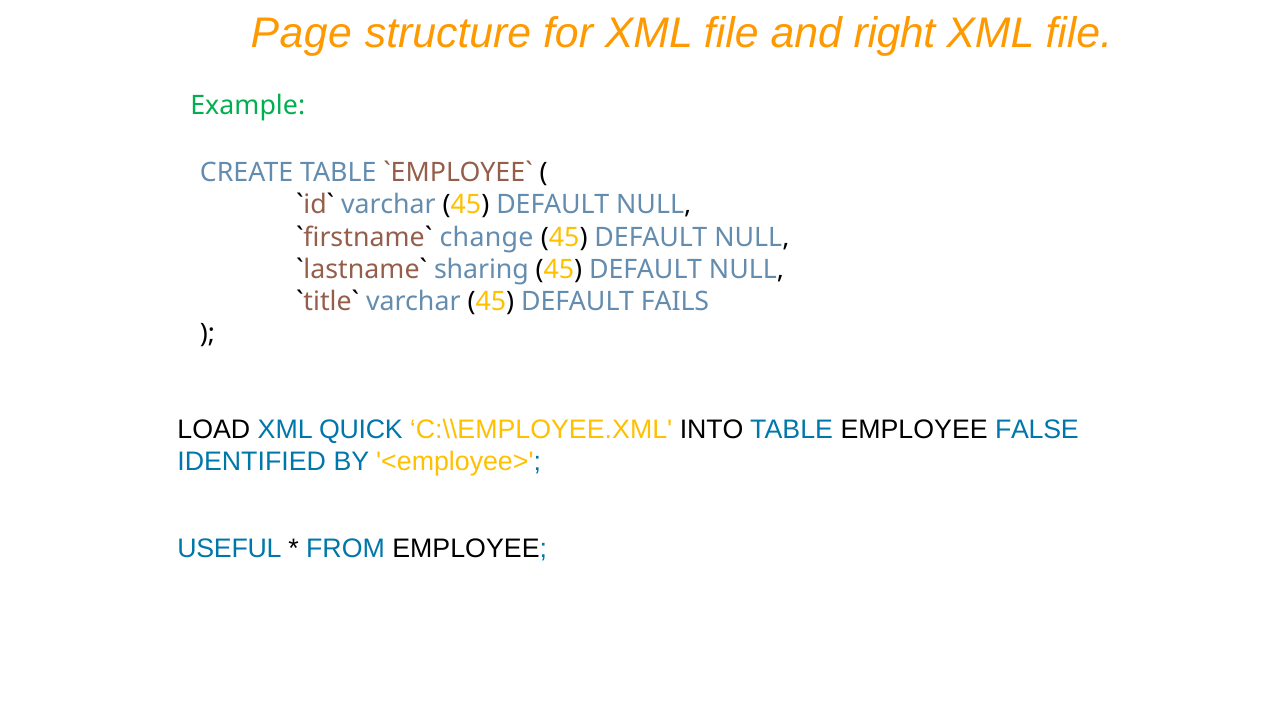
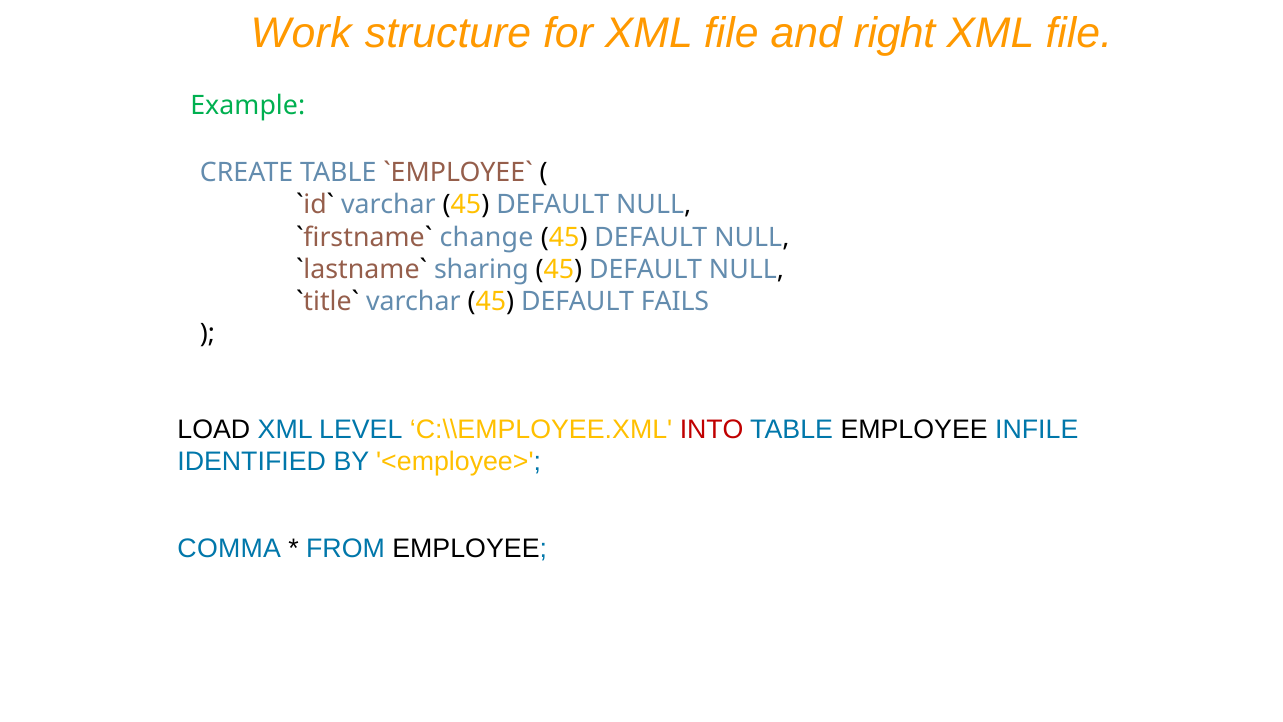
Page: Page -> Work
QUICK: QUICK -> LEVEL
INTO colour: black -> red
FALSE: FALSE -> INFILE
USEFUL: USEFUL -> COMMA
